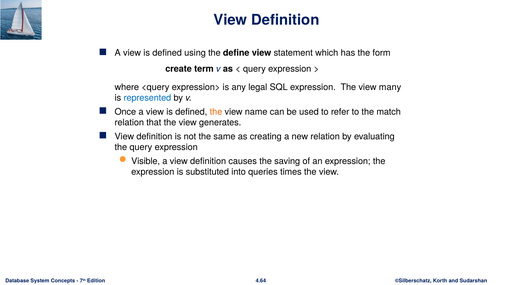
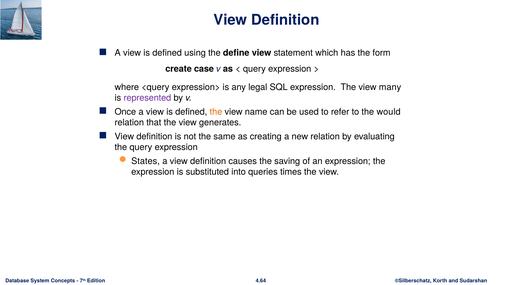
term: term -> case
represented colour: blue -> purple
match: match -> would
Visible: Visible -> States
